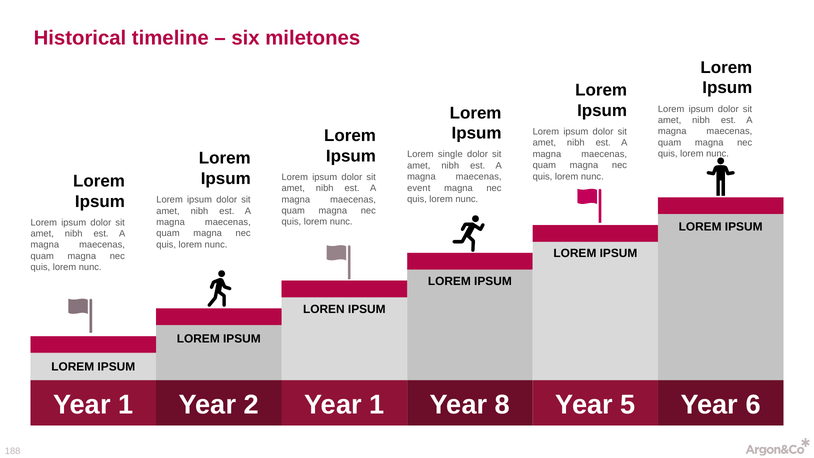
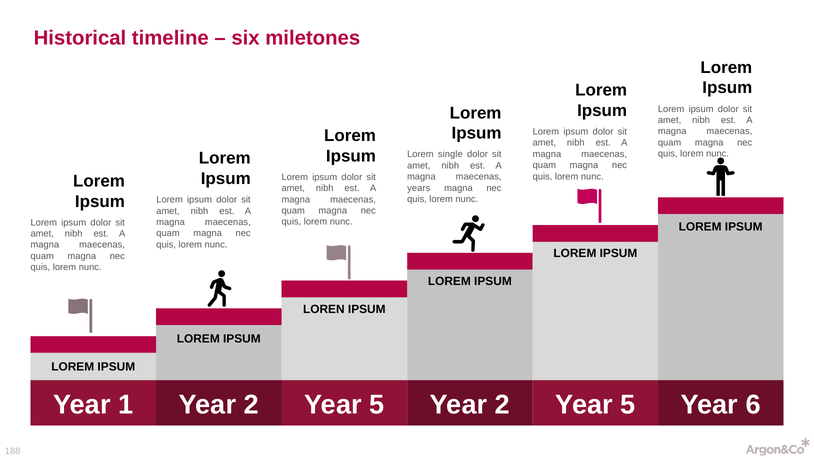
event: event -> years
2 Year 1: 1 -> 5
8 at (502, 405): 8 -> 2
